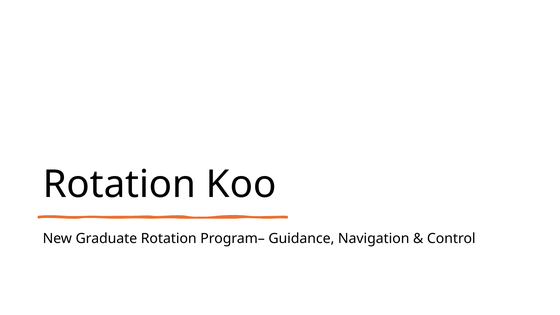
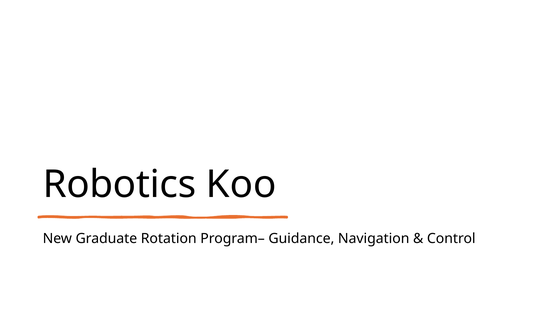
Rotation at (119, 184): Rotation -> Robotics
